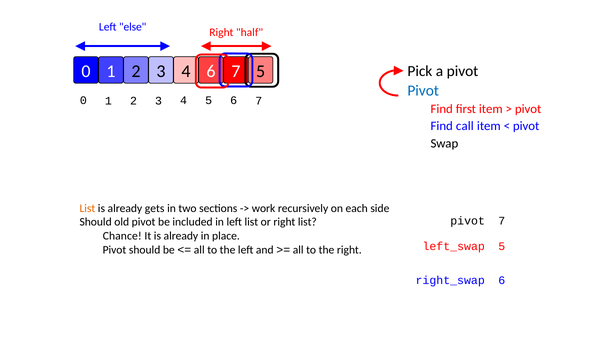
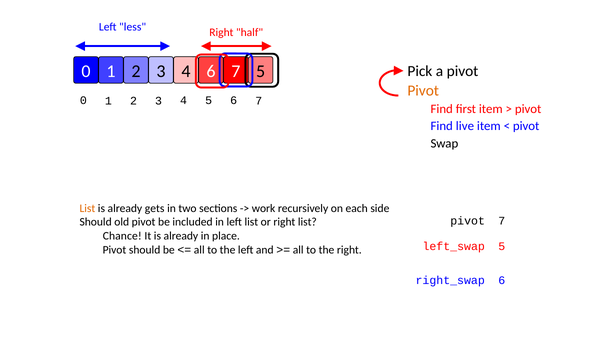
else: else -> less
Pivot at (423, 91) colour: blue -> orange
call: call -> live
